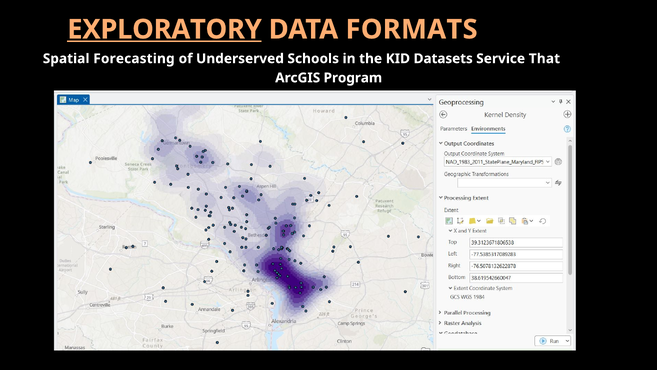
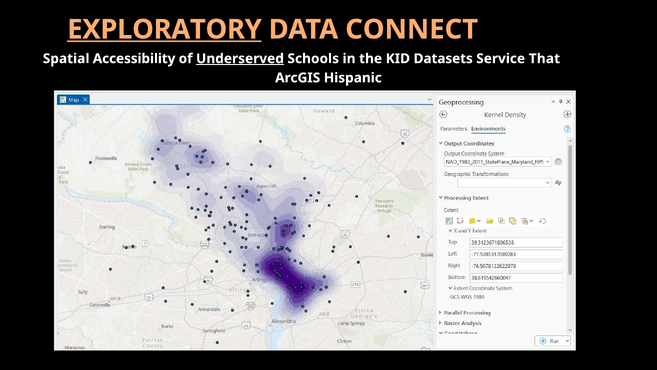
FORMATS: FORMATS -> CONNECT
Forecasting: Forecasting -> Accessibility
Underserved underline: none -> present
Program: Program -> Hispanic
